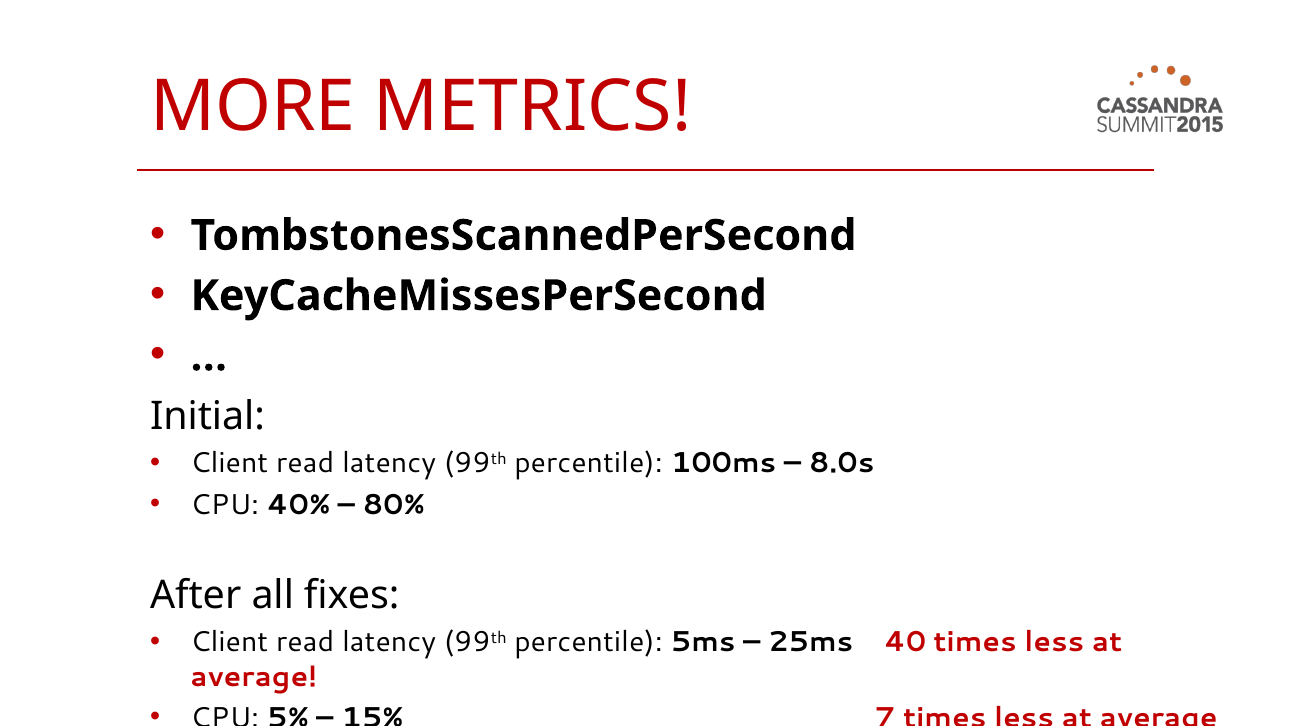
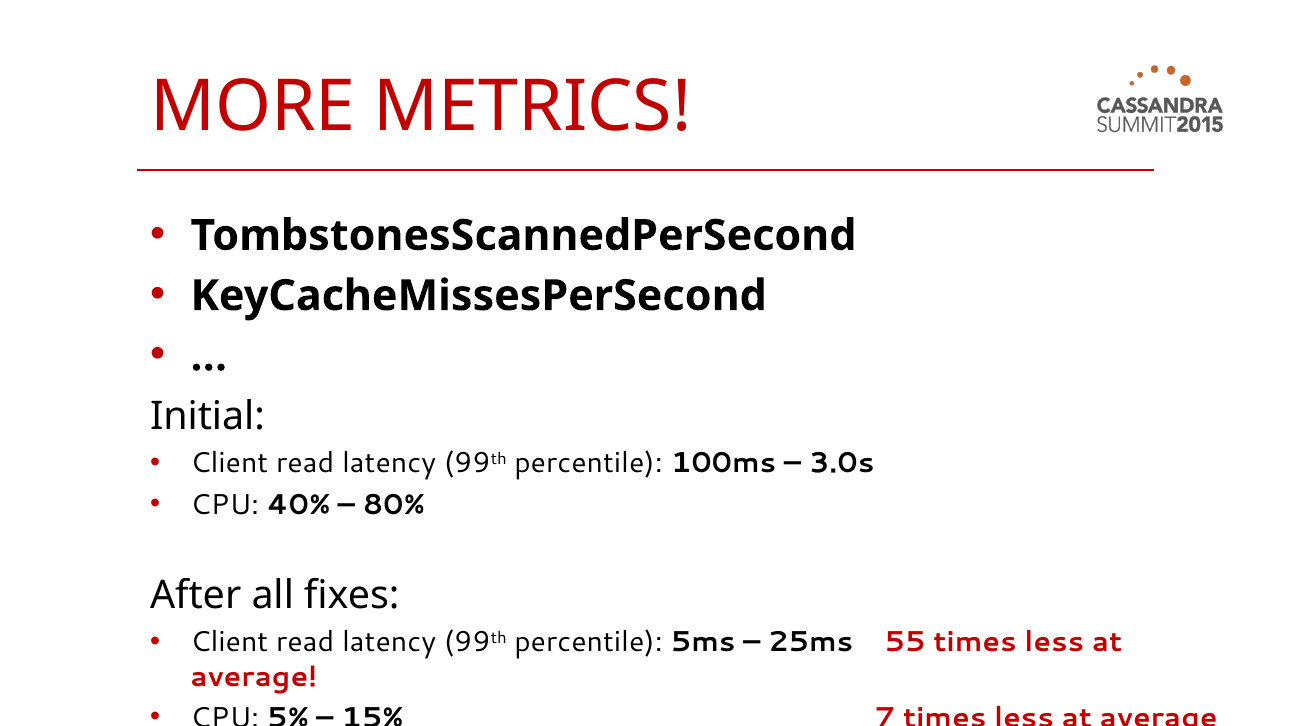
8.0s: 8.0s -> 3.0s
40: 40 -> 55
